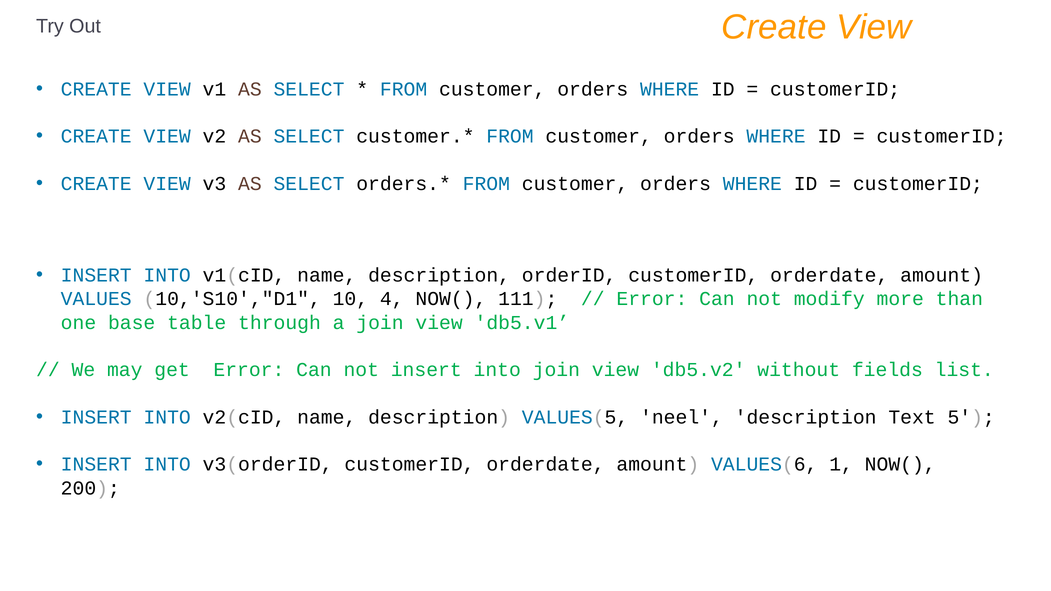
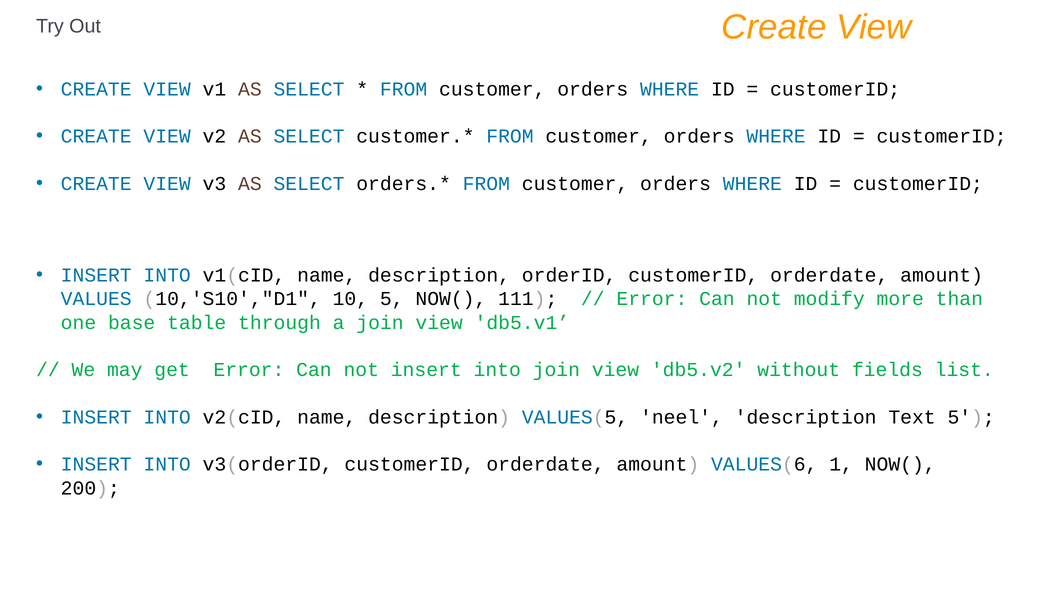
10 4: 4 -> 5
